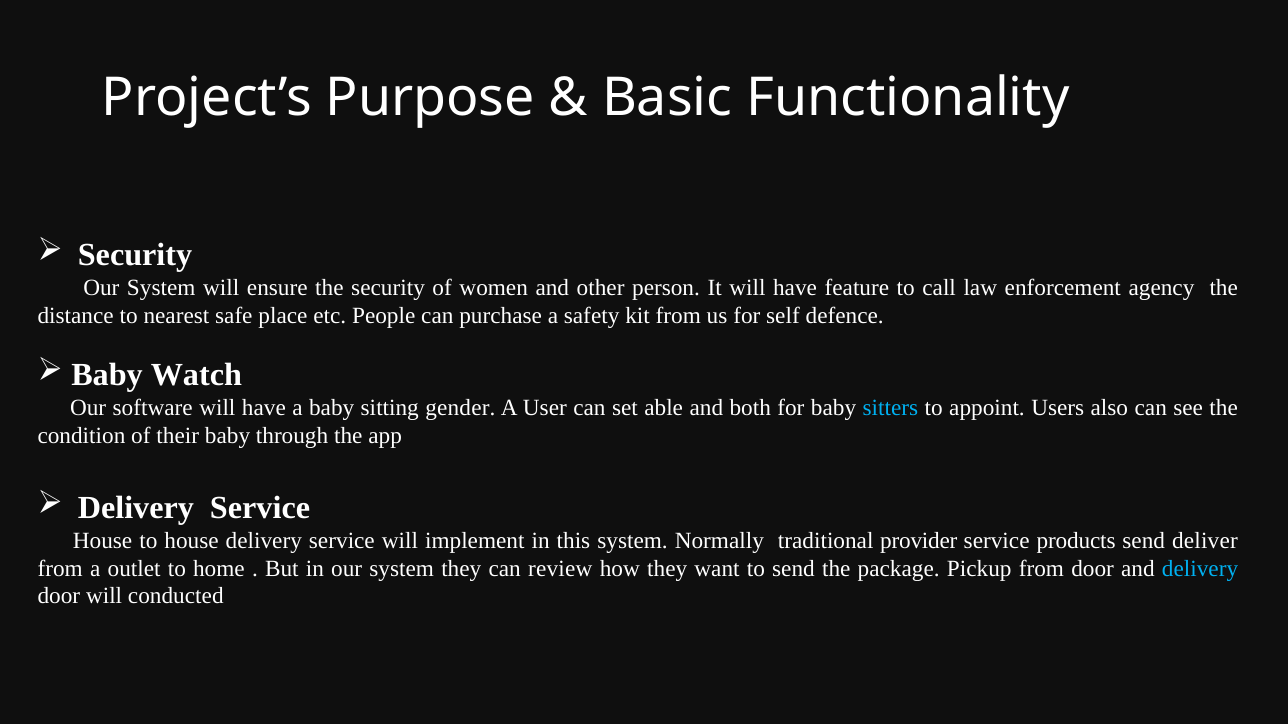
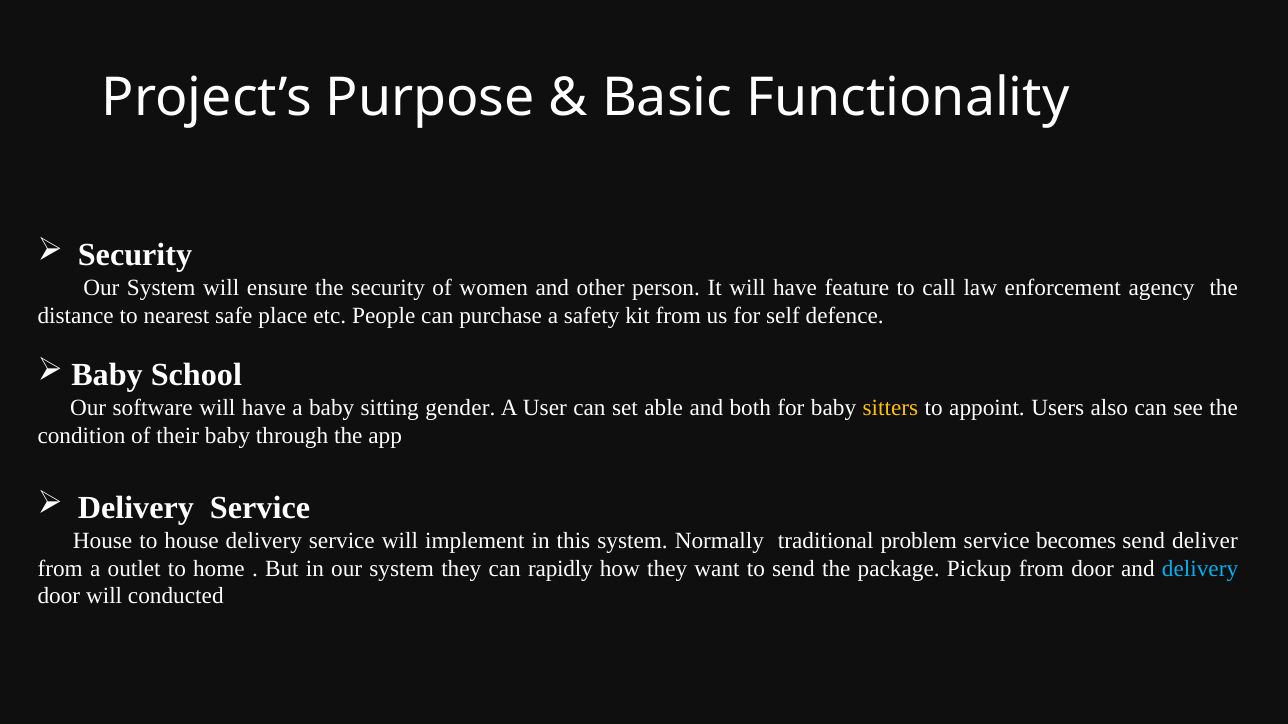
Watch: Watch -> School
sitters colour: light blue -> yellow
provider: provider -> problem
products: products -> becomes
review: review -> rapidly
